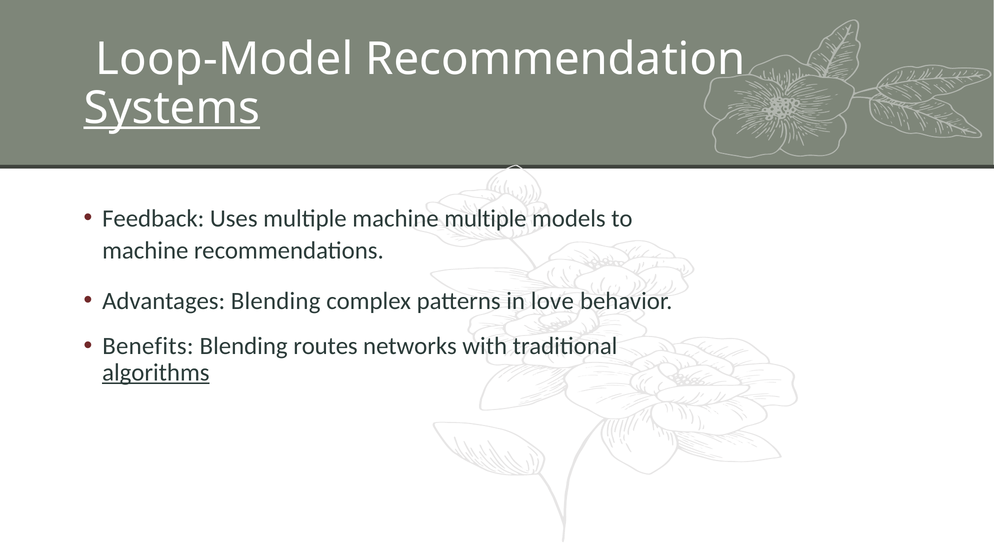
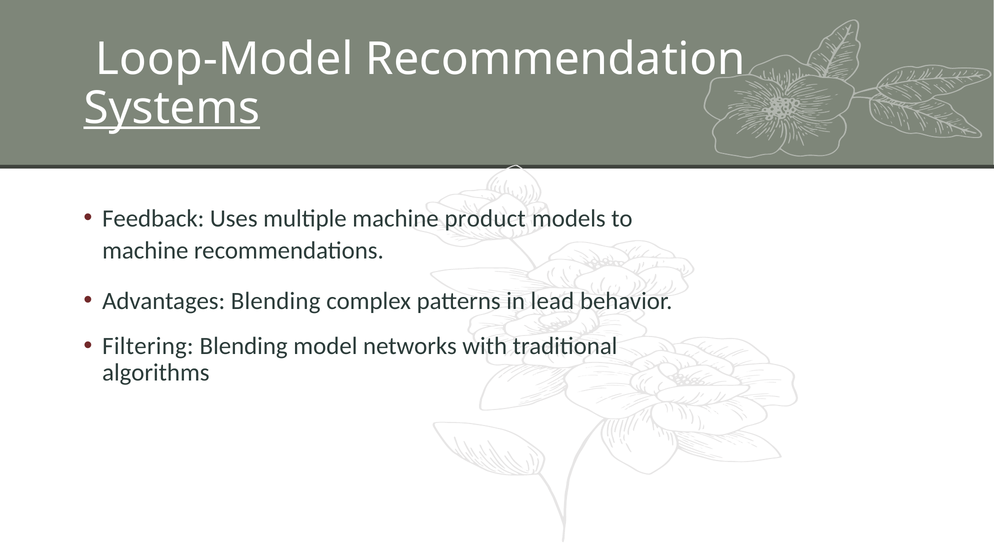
machine multiple: multiple -> product
love: love -> lead
Benefits: Benefits -> Filtering
routes: routes -> model
algorithms underline: present -> none
